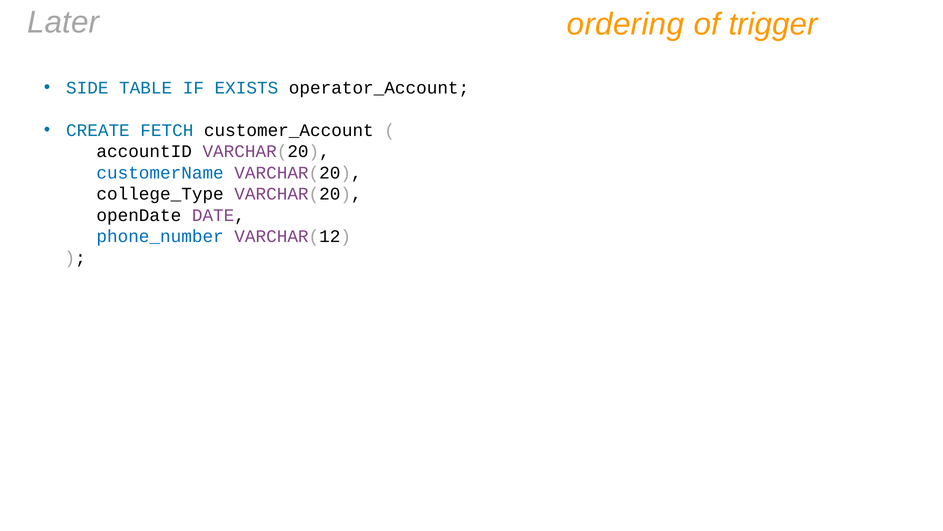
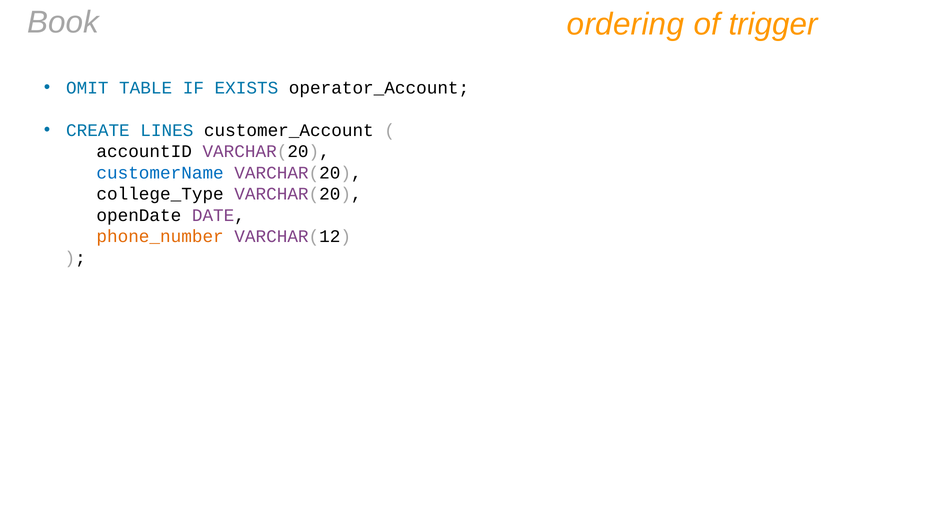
Later: Later -> Book
SIDE: SIDE -> OMIT
FETCH: FETCH -> LINES
phone_number colour: blue -> orange
